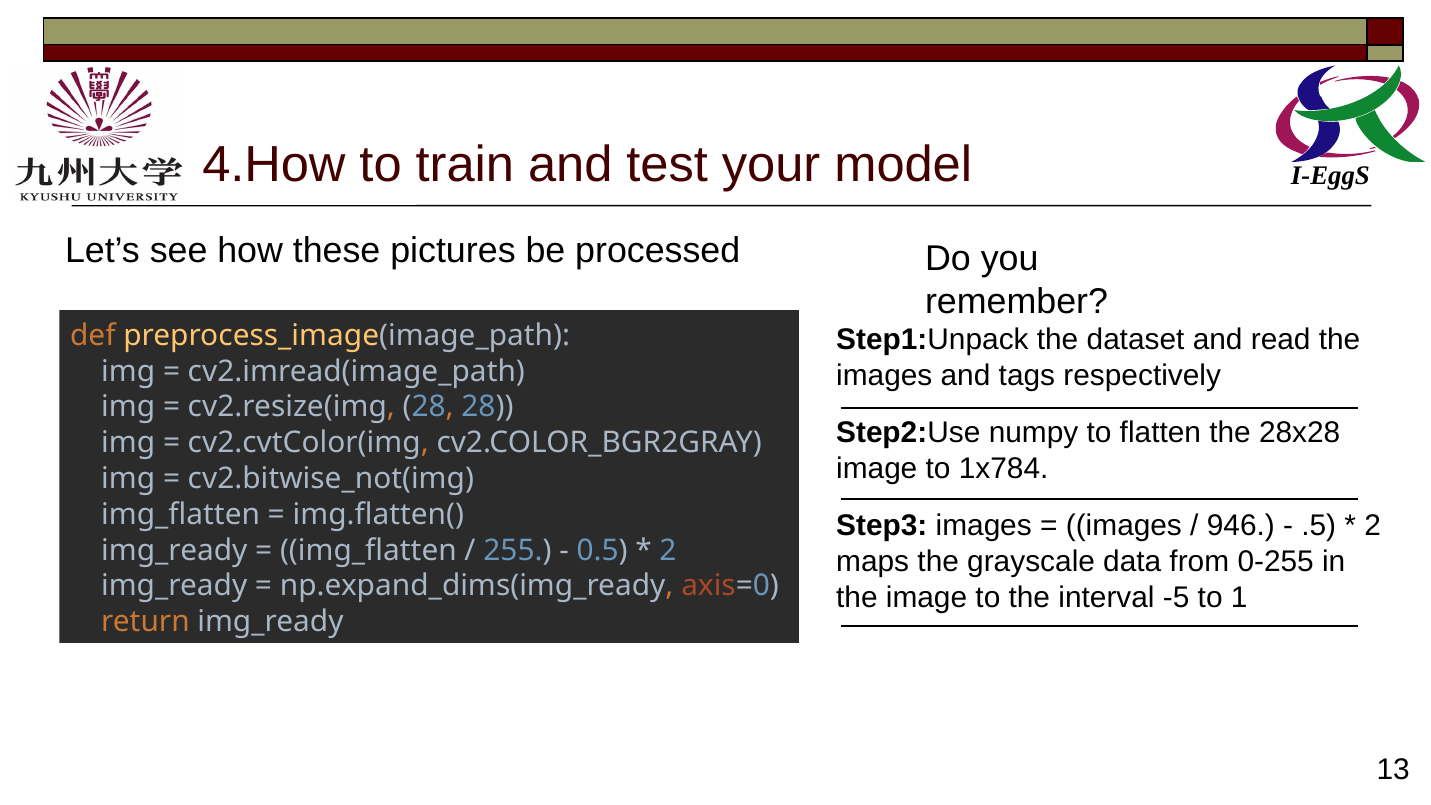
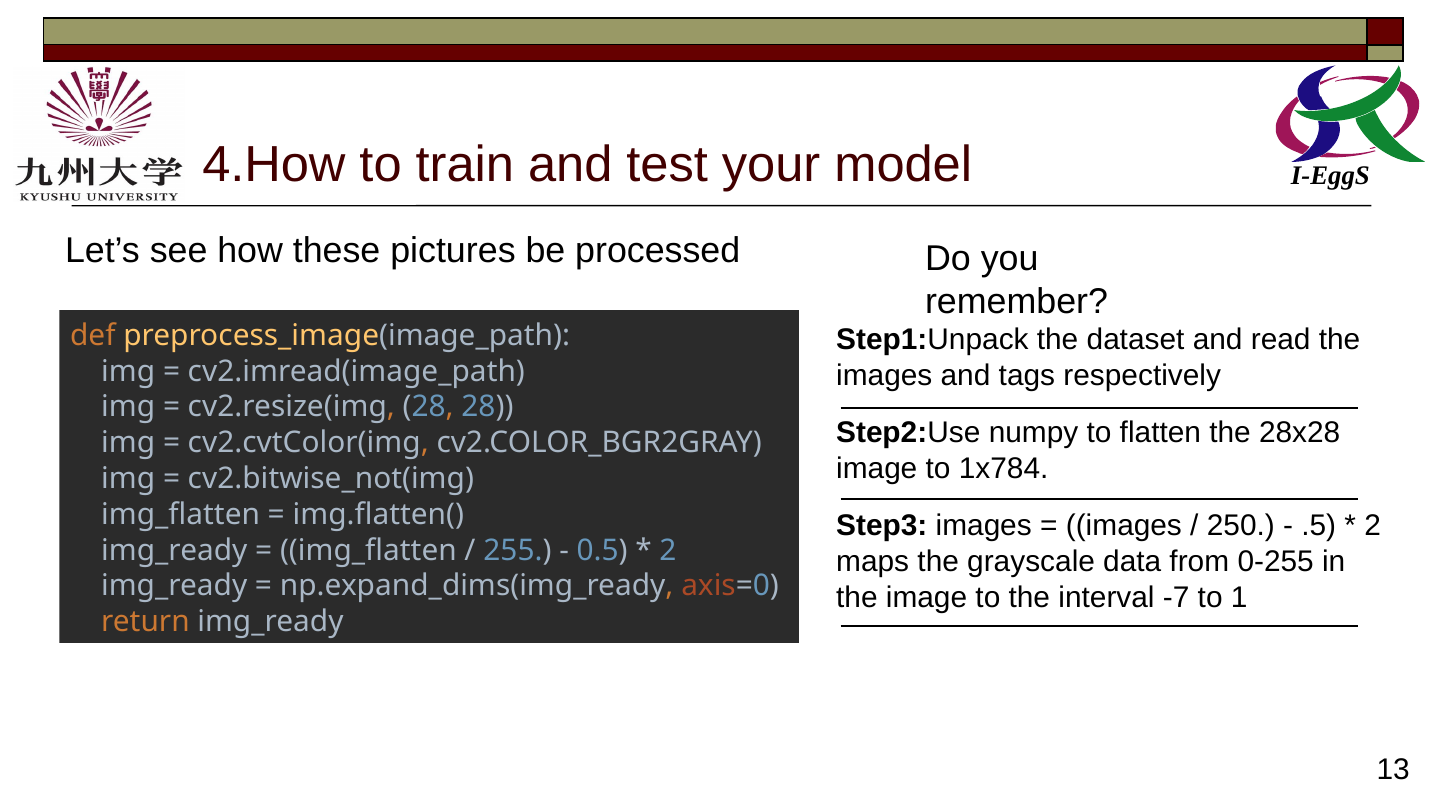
946: 946 -> 250
-5: -5 -> -7
